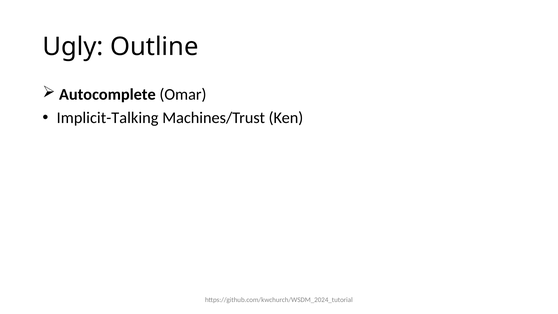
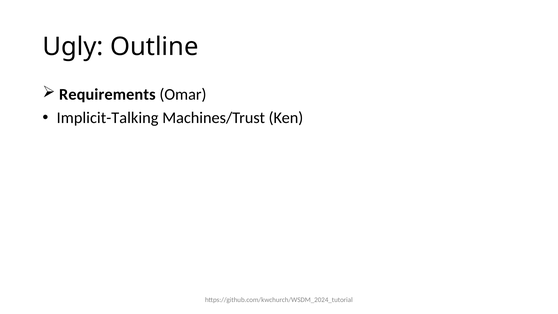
Autocomplete: Autocomplete -> Requirements
